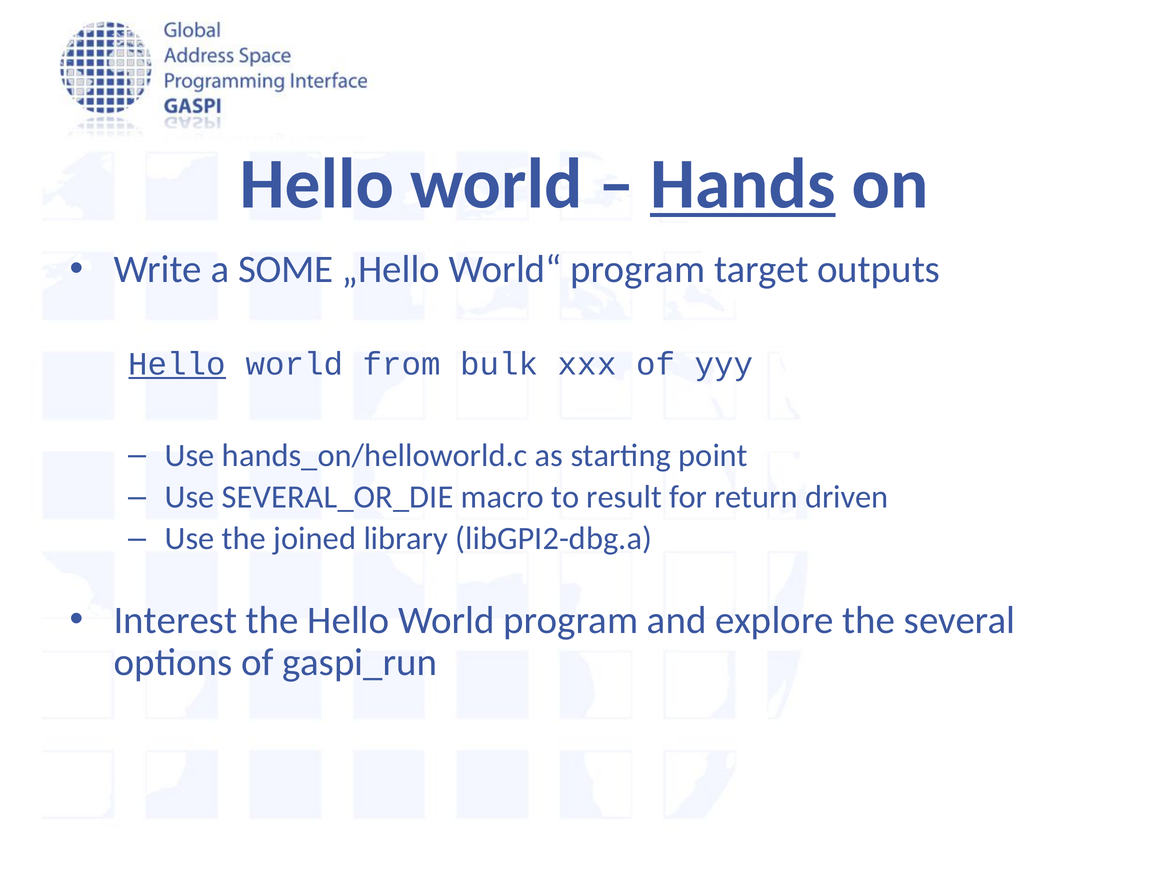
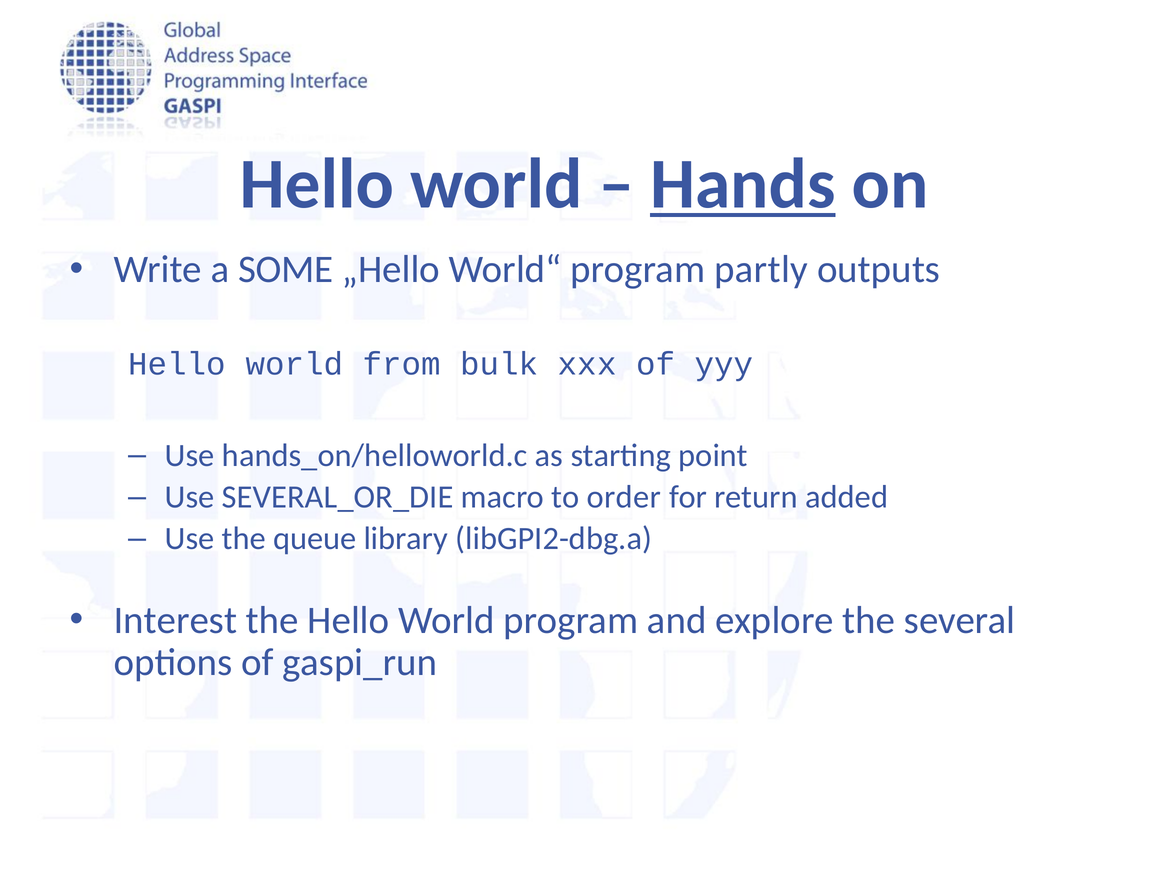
target: target -> partly
Hello at (177, 364) underline: present -> none
result: result -> order
driven: driven -> added
joined: joined -> queue
